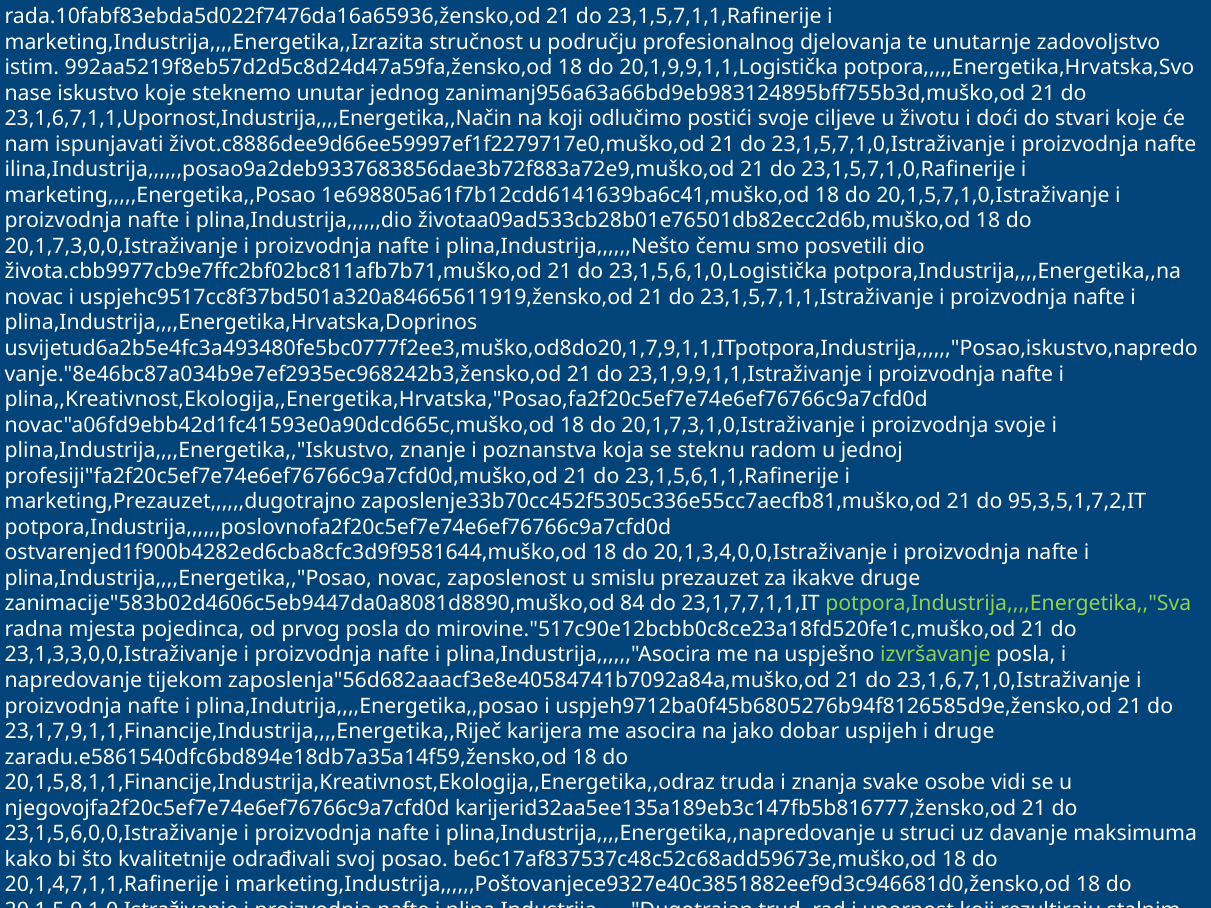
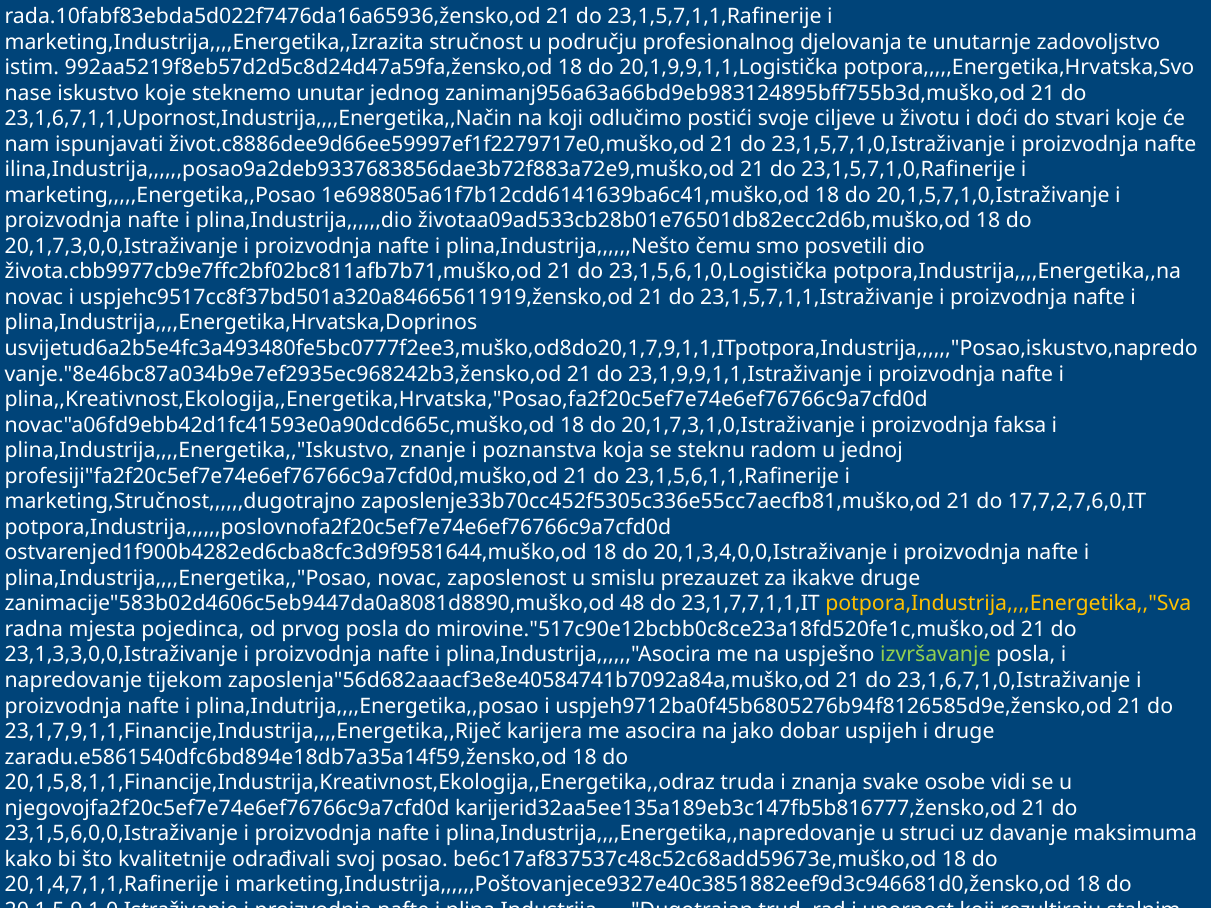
proizvodnja svoje: svoje -> faksa
marketing,Prezauzet,,,,,,dugotrajno: marketing,Prezauzet,,,,,,dugotrajno -> marketing,Stručnost,,,,,,dugotrajno
95,3,5,1,7,2,IT: 95,3,5,1,7,2,IT -> 17,7,2,7,6,0,IT
84: 84 -> 48
potpora,Industrija,,,,Energetika,,"Sva colour: light green -> yellow
